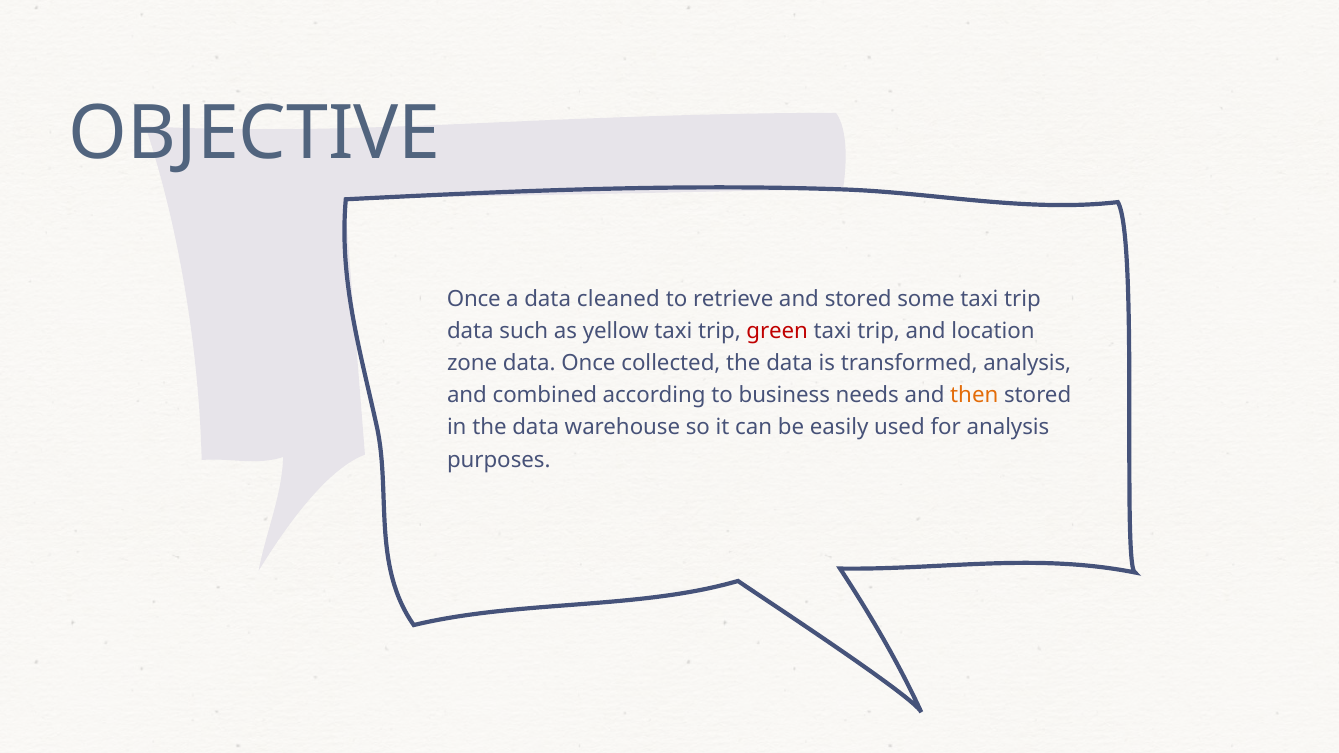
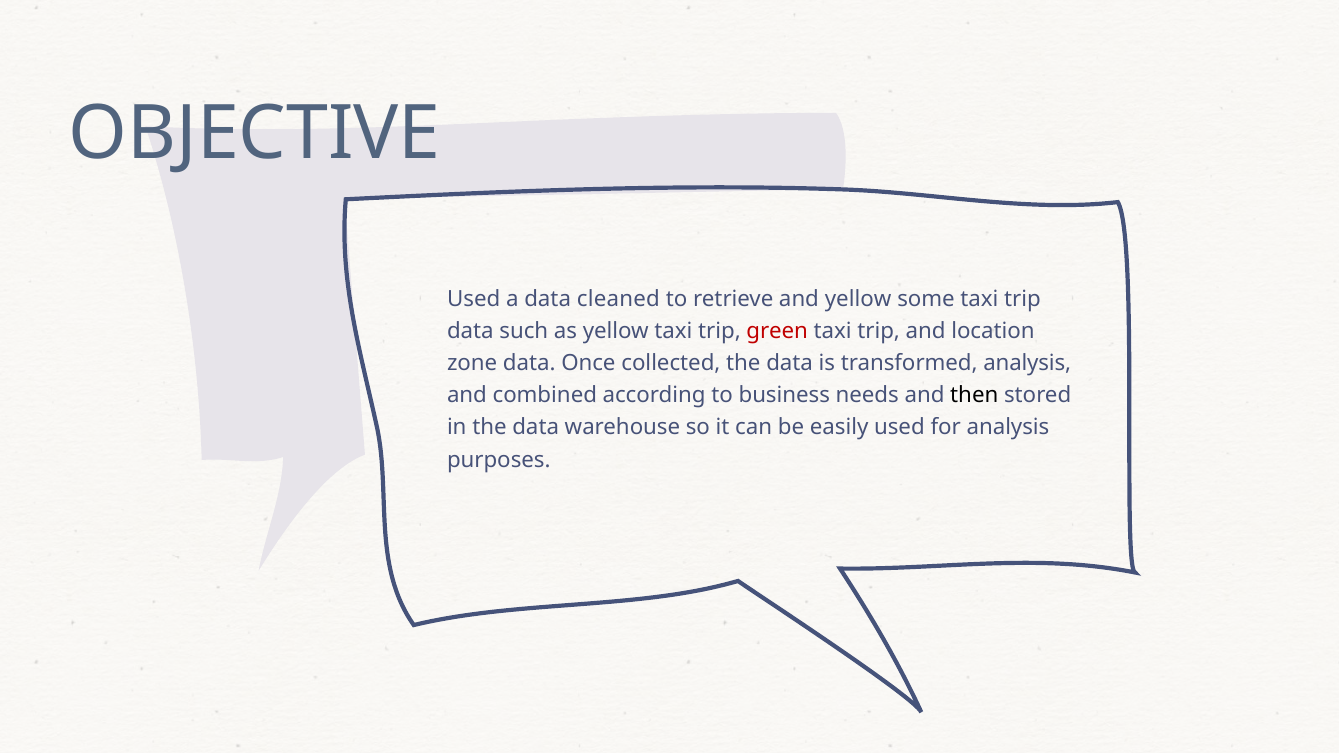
Once at (474, 299): Once -> Used
and stored: stored -> yellow
then colour: orange -> black
